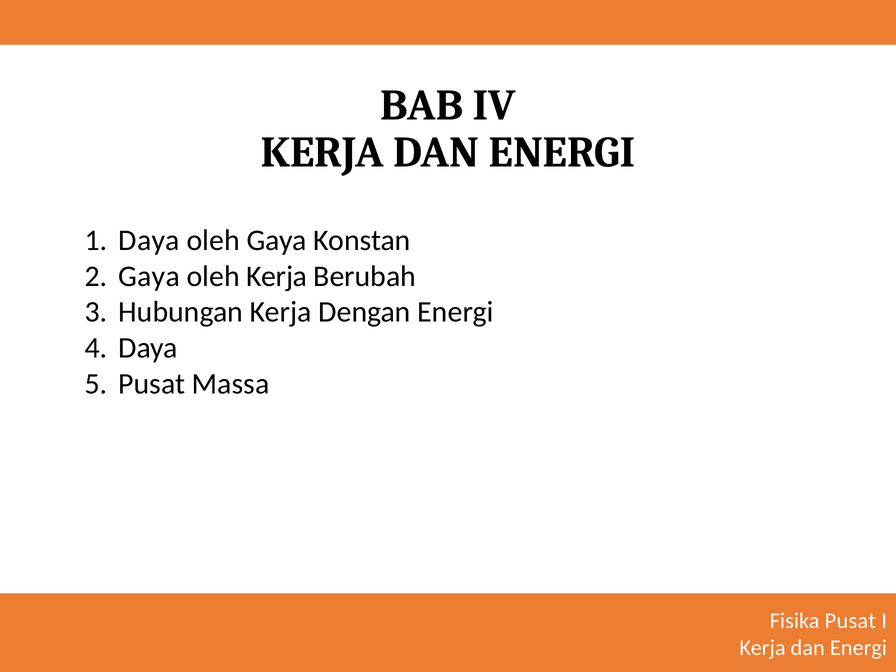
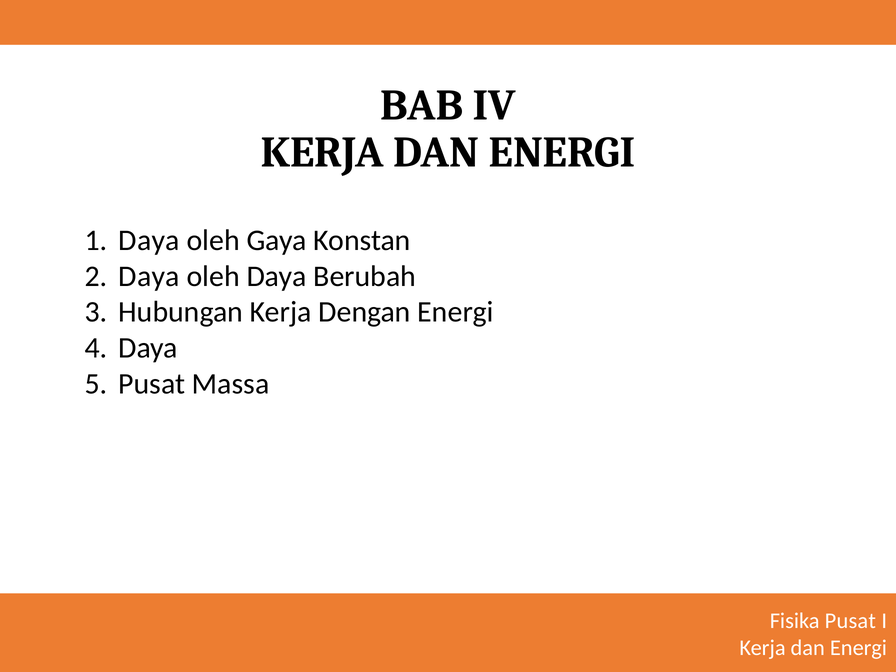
Gaya at (149, 276): Gaya -> Daya
oleh Kerja: Kerja -> Daya
